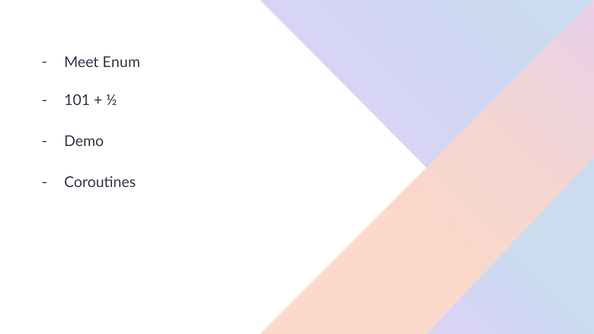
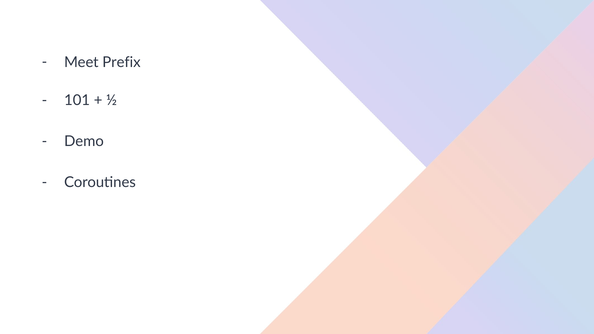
Enum: Enum -> Prefix
